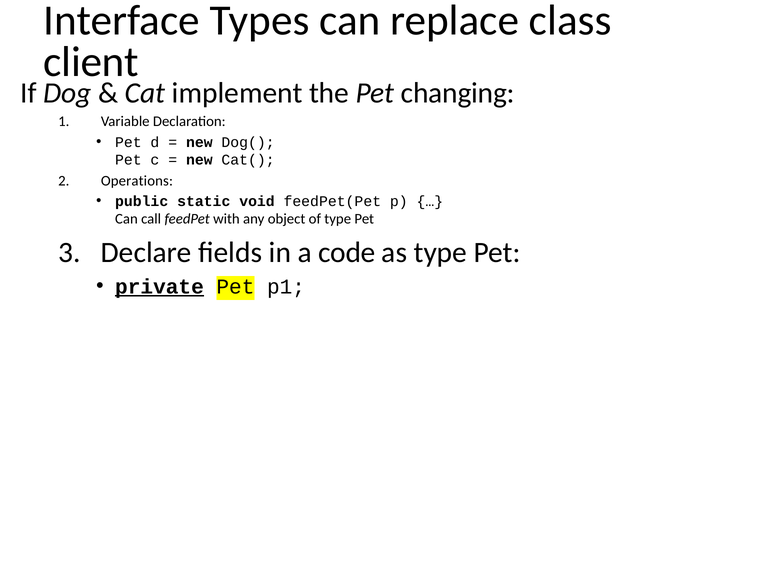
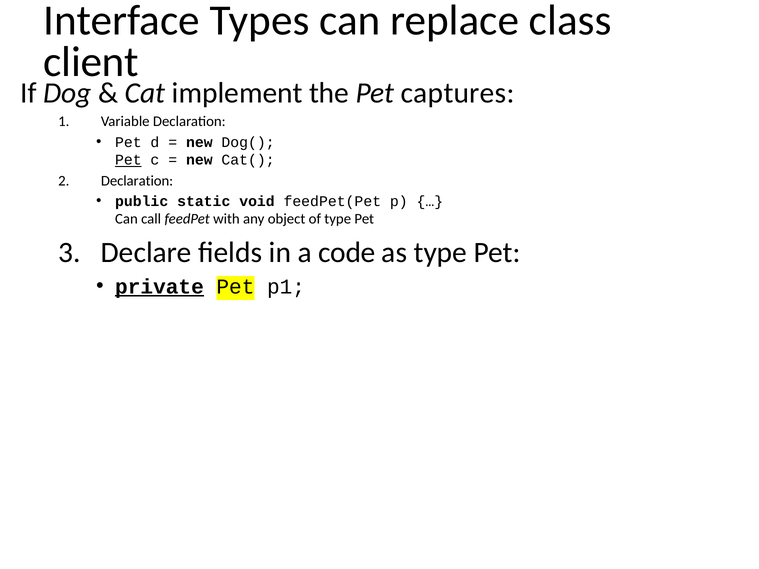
changing: changing -> captures
Pet at (128, 160) underline: none -> present
Operations at (137, 181): Operations -> Declaration
